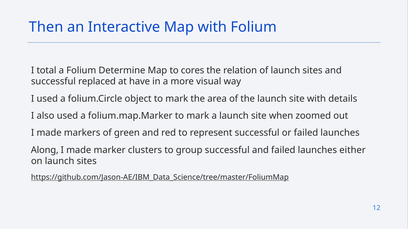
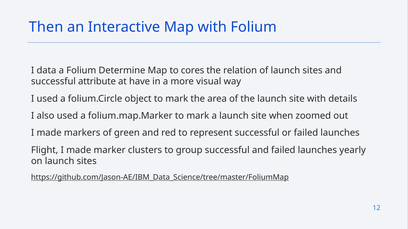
total: total -> data
replaced: replaced -> attribute
Along: Along -> Flight
either: either -> yearly
